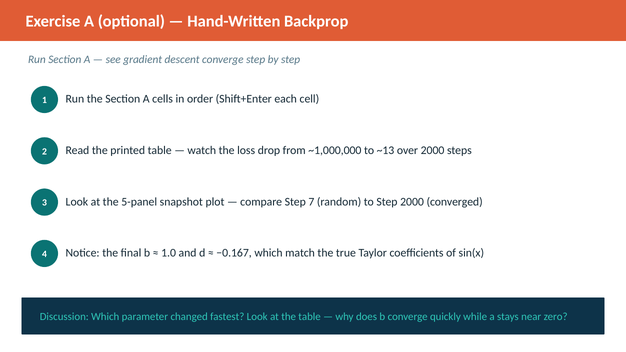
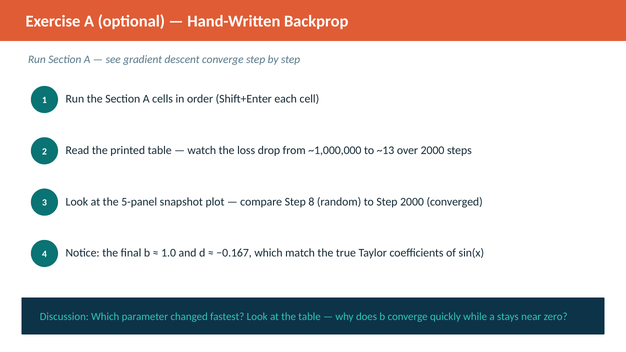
7: 7 -> 8
